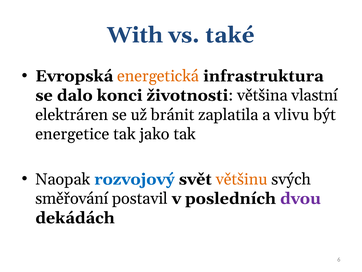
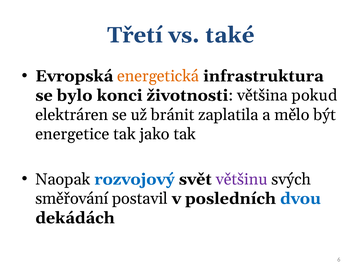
With: With -> Třetí
dalo: dalo -> bylo
vlastní: vlastní -> pokud
vlivu: vlivu -> mělo
většinu colour: orange -> purple
dvou colour: purple -> blue
